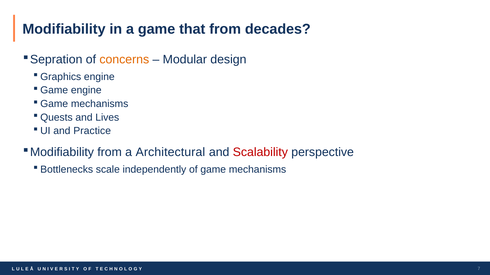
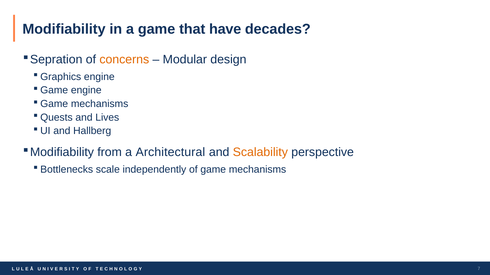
that from: from -> have
Practice: Practice -> Hallberg
Scalability colour: red -> orange
